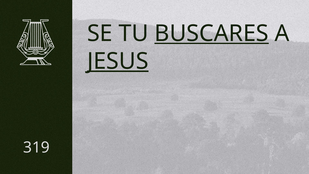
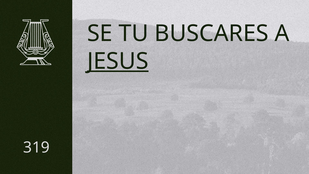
BUSCARES underline: present -> none
